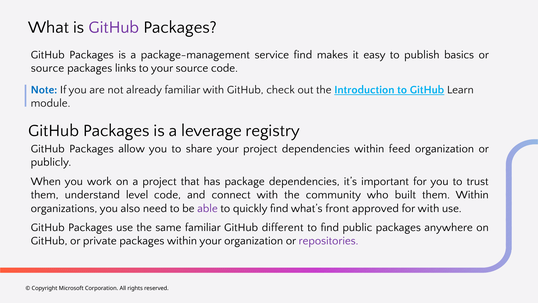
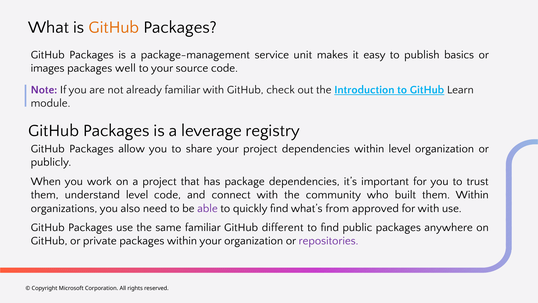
GitHub at (114, 27) colour: purple -> orange
service find: find -> unit
source at (47, 68): source -> images
links: links -> well
Note colour: blue -> purple
within feed: feed -> level
front: front -> from
